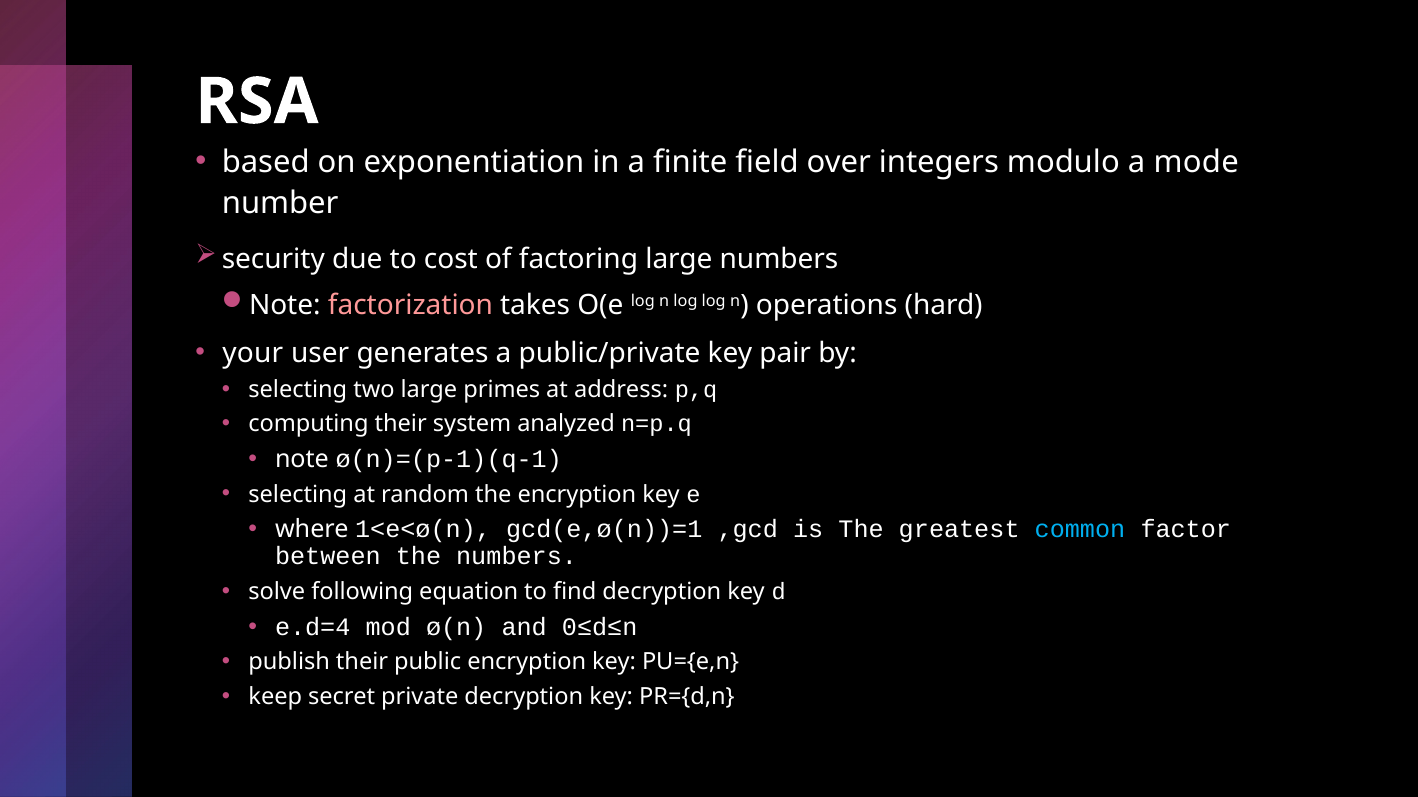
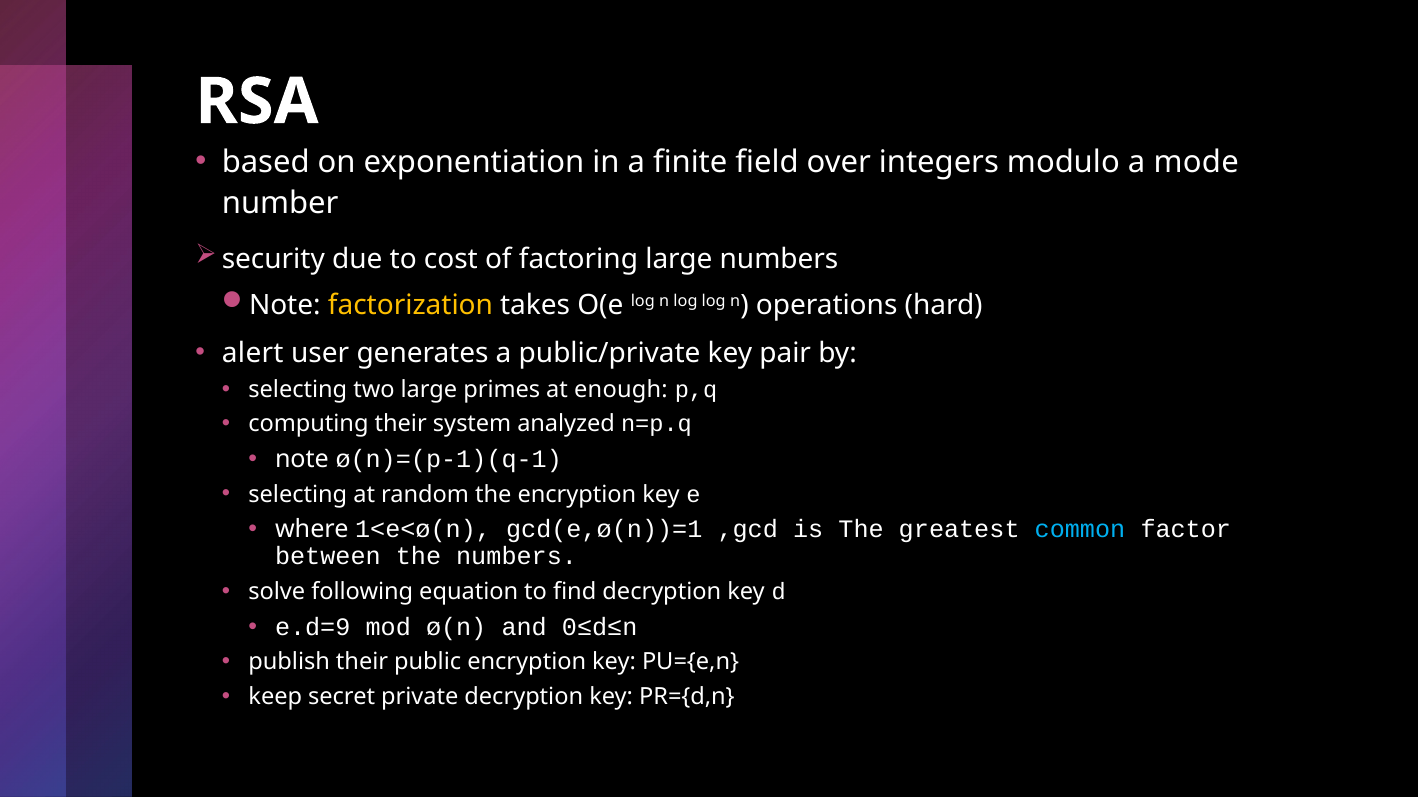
factorization colour: pink -> yellow
your: your -> alert
address: address -> enough
e.d=4: e.d=4 -> e.d=9
